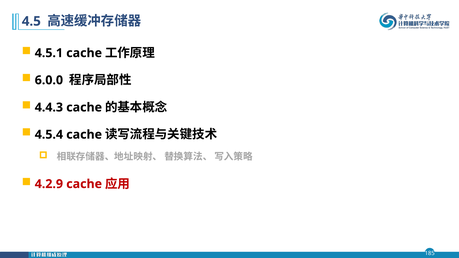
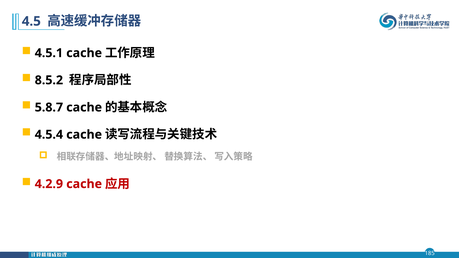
6.0.0: 6.0.0 -> 8.5.2
4.4.3: 4.4.3 -> 5.8.7
